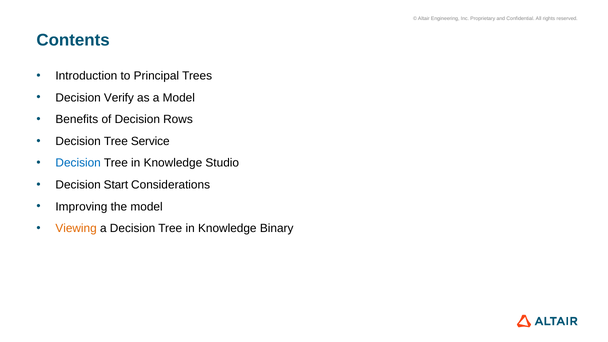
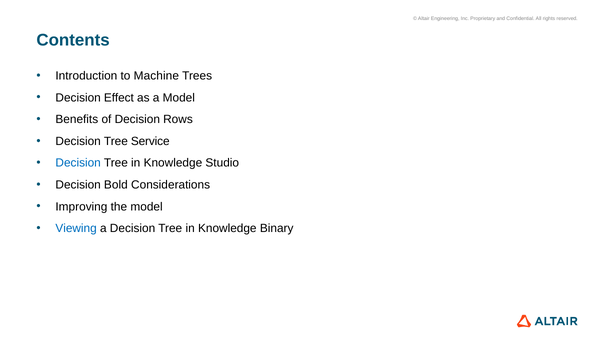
Principal: Principal -> Machine
Verify: Verify -> Effect
Start: Start -> Bold
Viewing colour: orange -> blue
